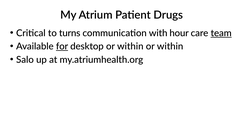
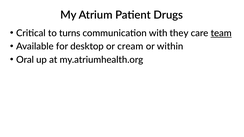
hour: hour -> they
for underline: present -> none
desktop or within: within -> cream
Salo: Salo -> Oral
